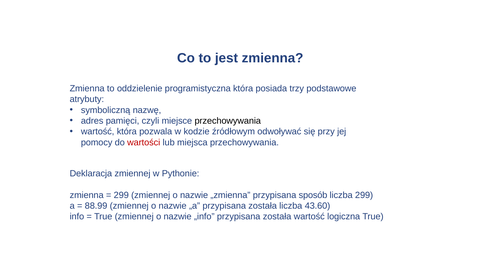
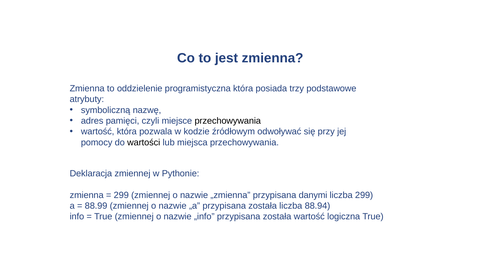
wartości colour: red -> black
sposób: sposób -> danymi
43.60: 43.60 -> 88.94
